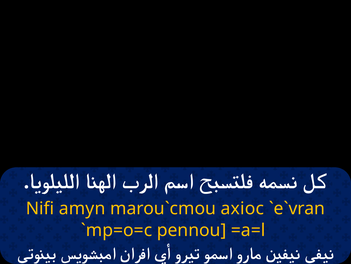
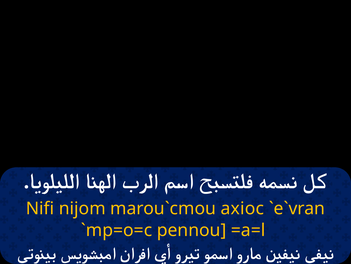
amyn: amyn -> nijom
